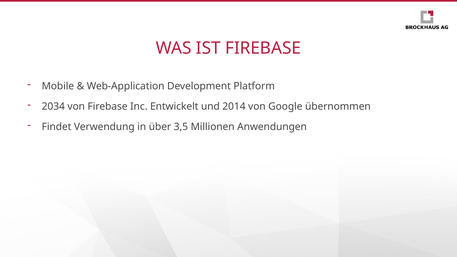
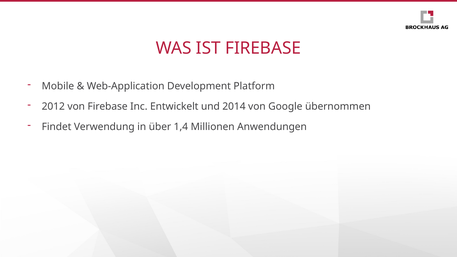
2034: 2034 -> 2012
3,5: 3,5 -> 1,4
